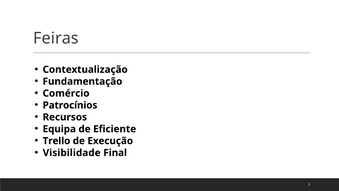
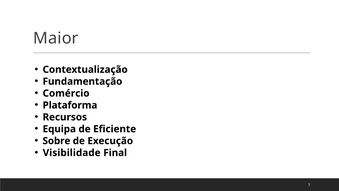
Feiras: Feiras -> Maior
Patrocínios: Patrocínios -> Plataforma
Trello: Trello -> Sobre
